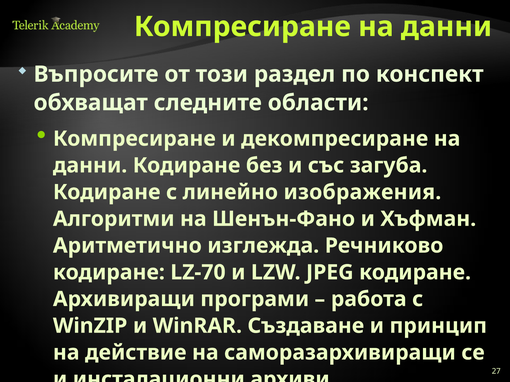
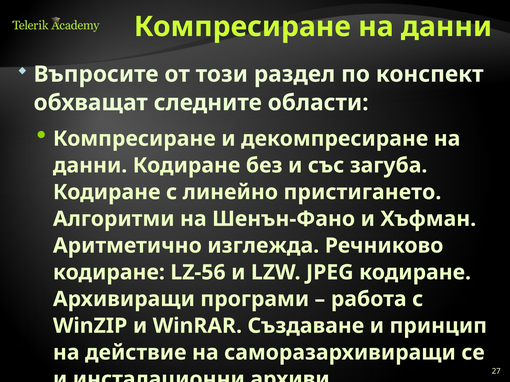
изображения: изображения -> пристигането
LZ-70: LZ-70 -> LZ-56
